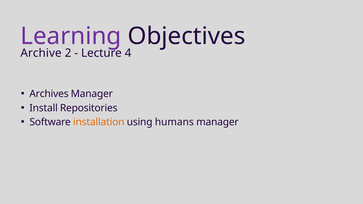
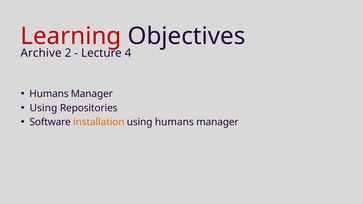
Learning colour: purple -> red
Archives at (49, 94): Archives -> Humans
Install at (44, 108): Install -> Using
